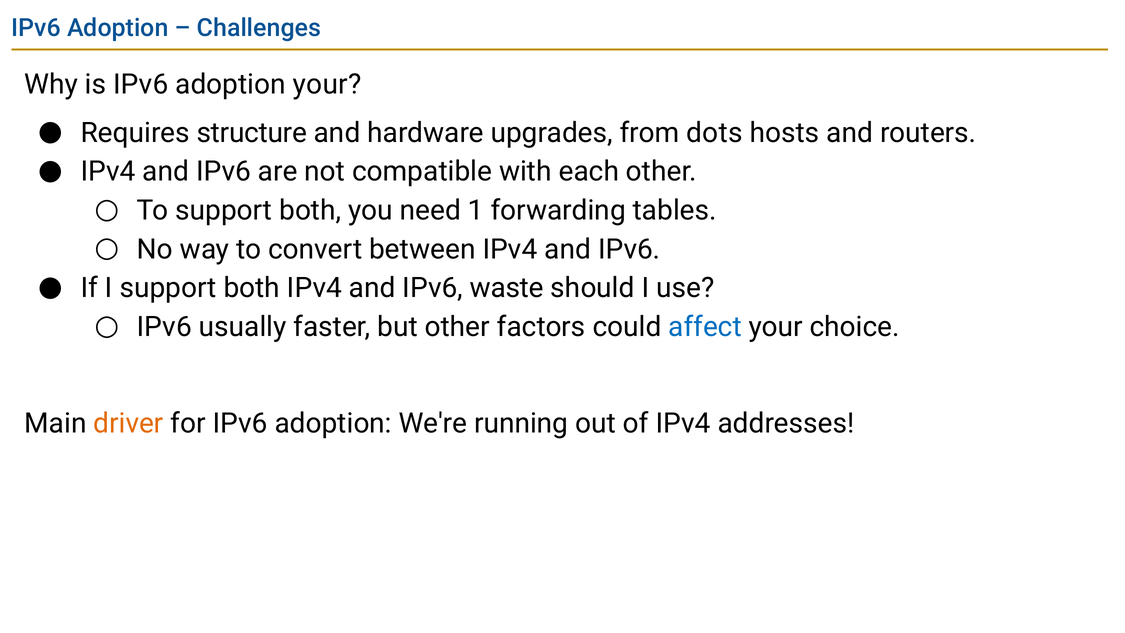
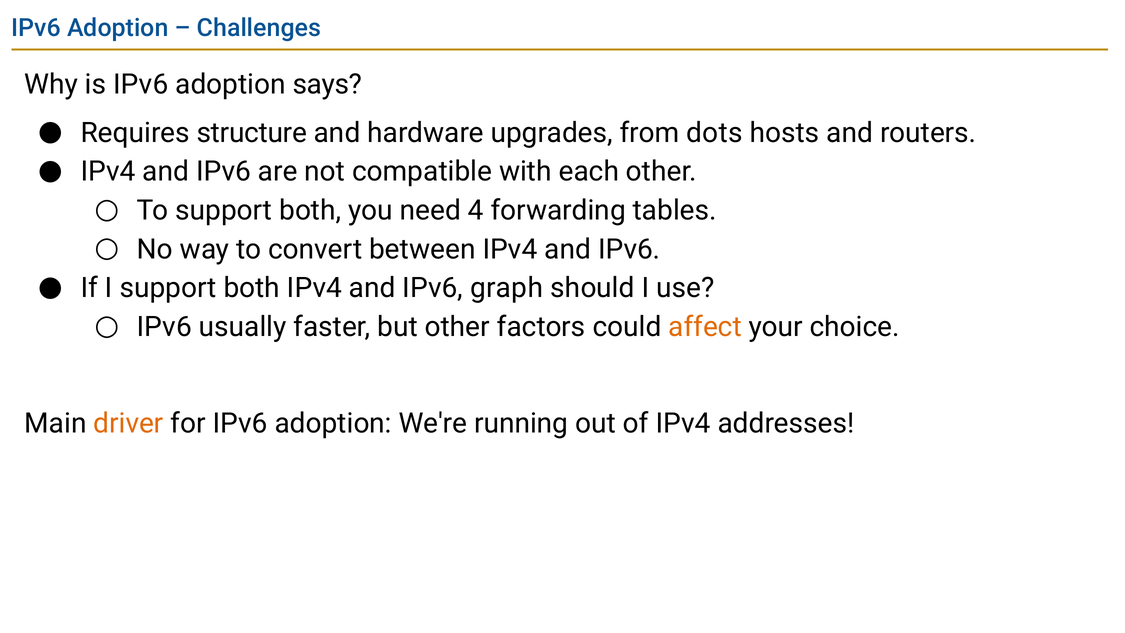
adoption your: your -> says
1: 1 -> 4
waste: waste -> graph
affect colour: blue -> orange
